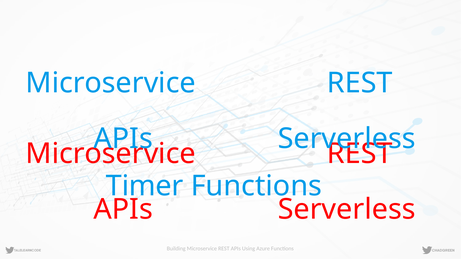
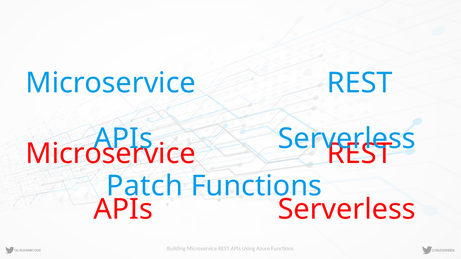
Timer: Timer -> Patch
